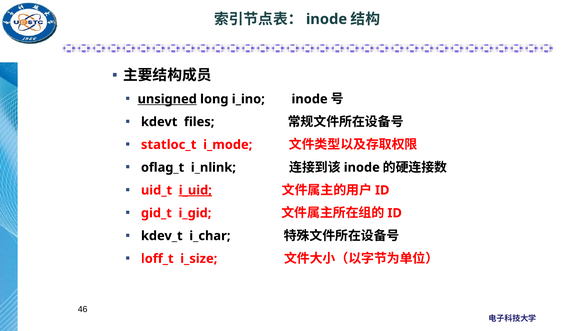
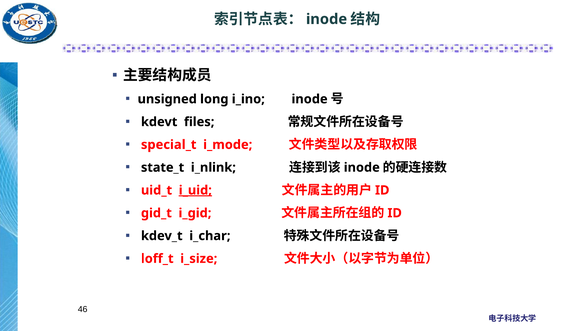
unsigned underline: present -> none
statloc_t: statloc_t -> special_t
oflag_t: oflag_t -> state_t
